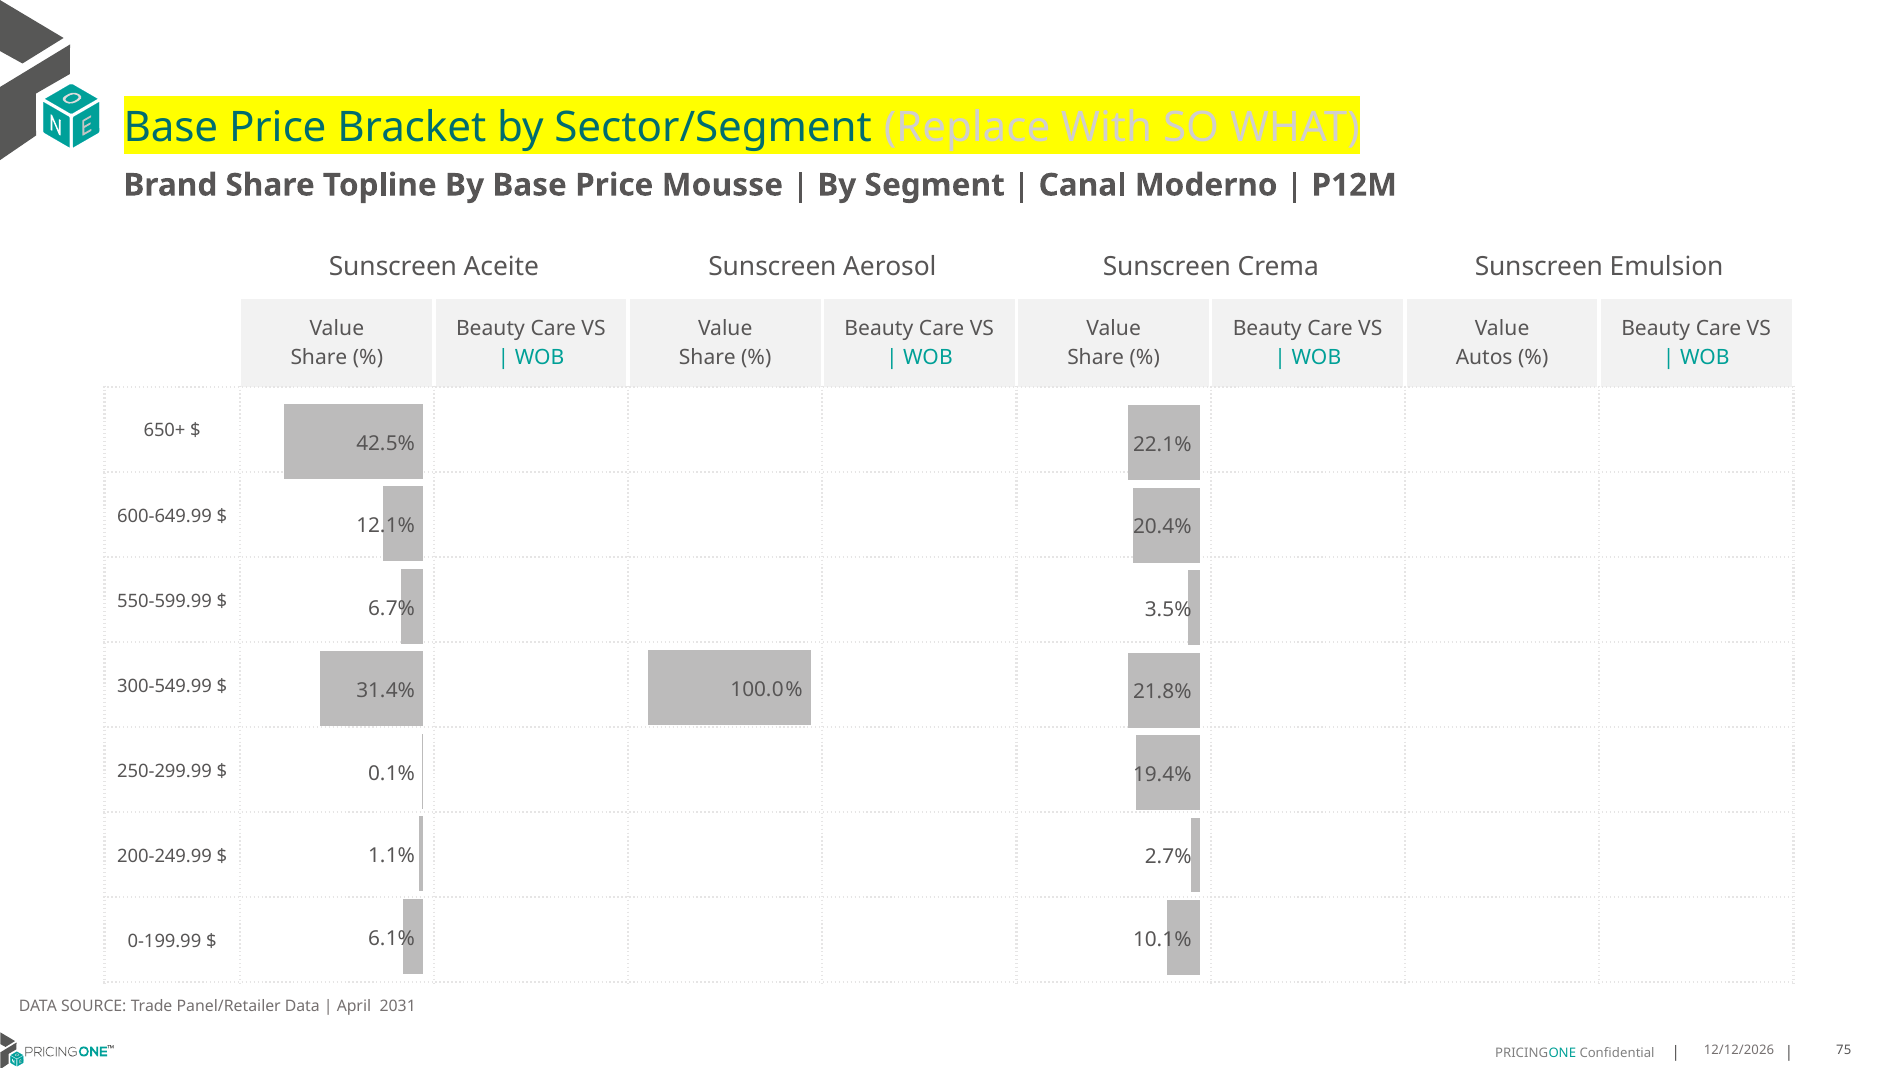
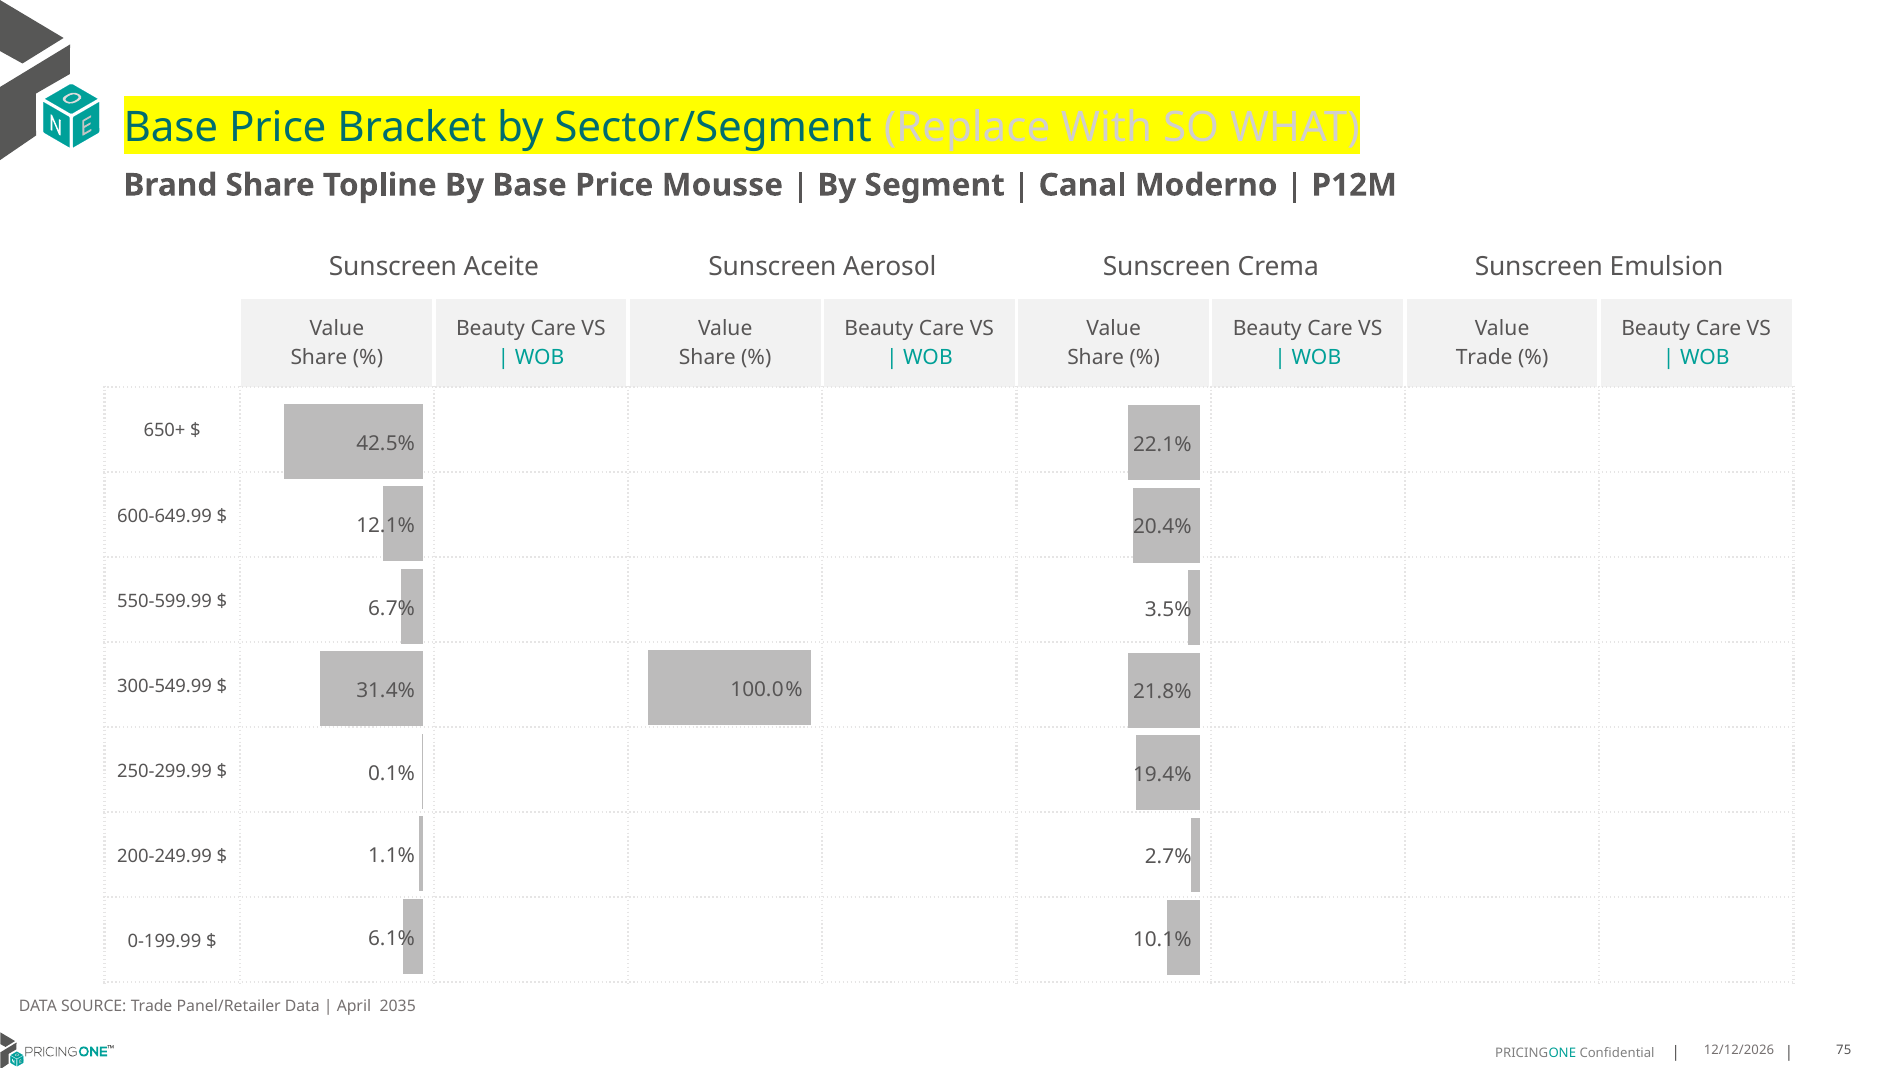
Autos at (1484, 357): Autos -> Trade
2031: 2031 -> 2035
